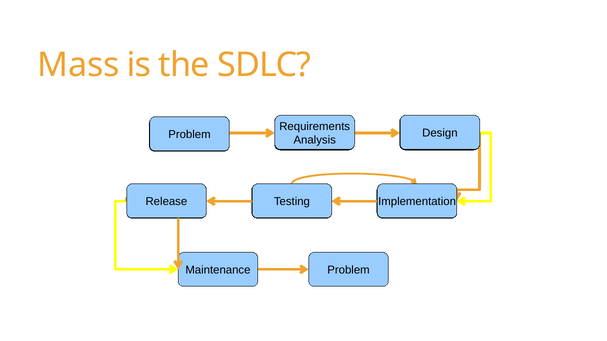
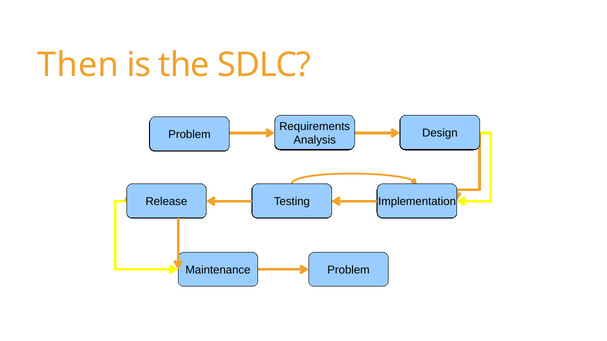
Mass: Mass -> Then
